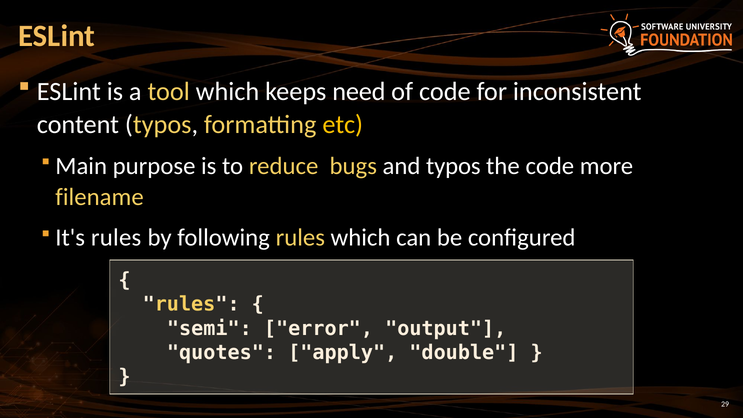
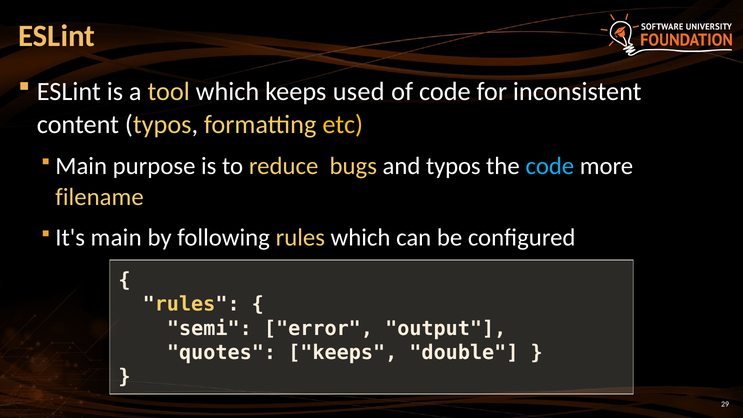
need: need -> used
code at (550, 166) colour: white -> light blue
It's rules: rules -> main
quotes apply: apply -> keeps
